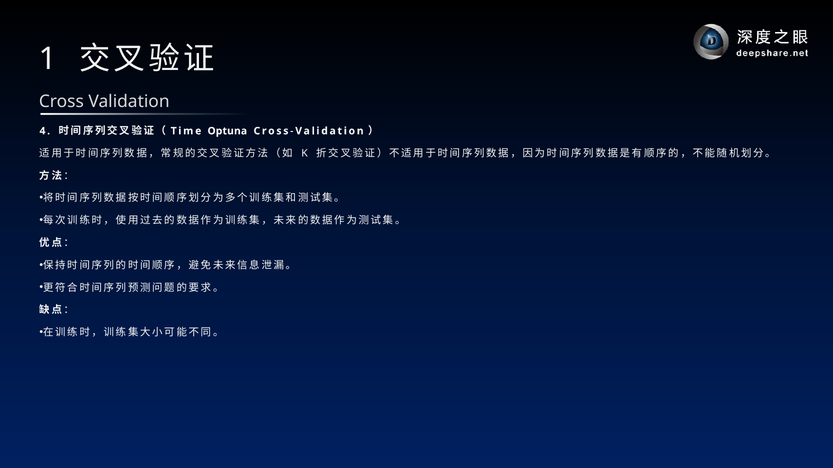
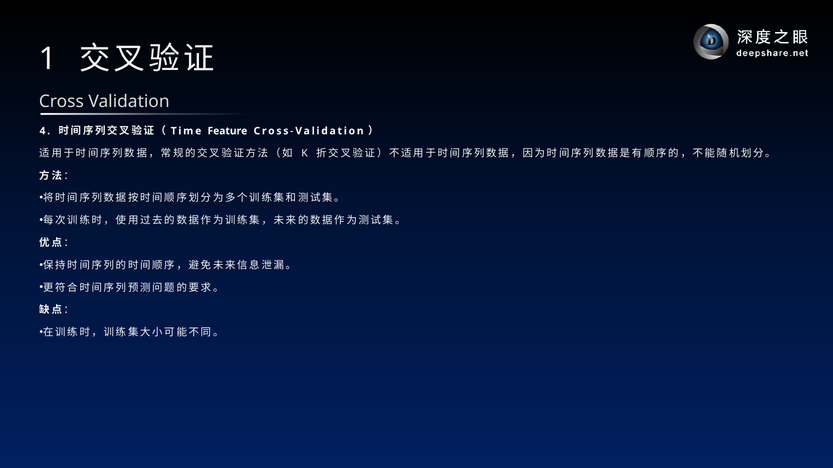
Optuna: Optuna -> Feature
